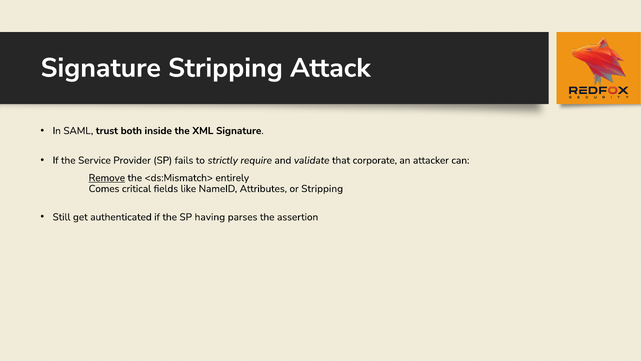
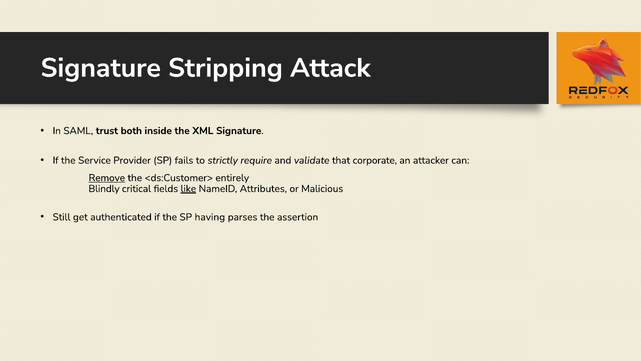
<ds:Mismatch>: <ds:Mismatch> -> <ds:Customer>
Comes: Comes -> Blindly
like underline: none -> present
or Stripping: Stripping -> Malicious
